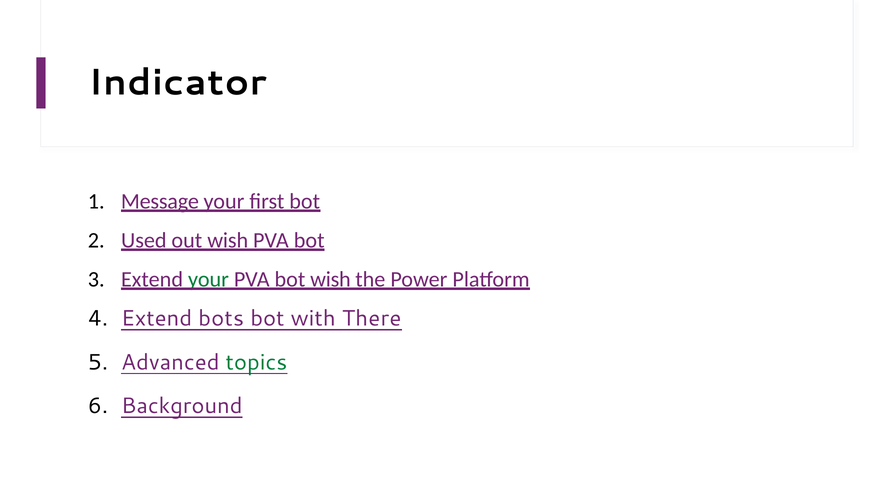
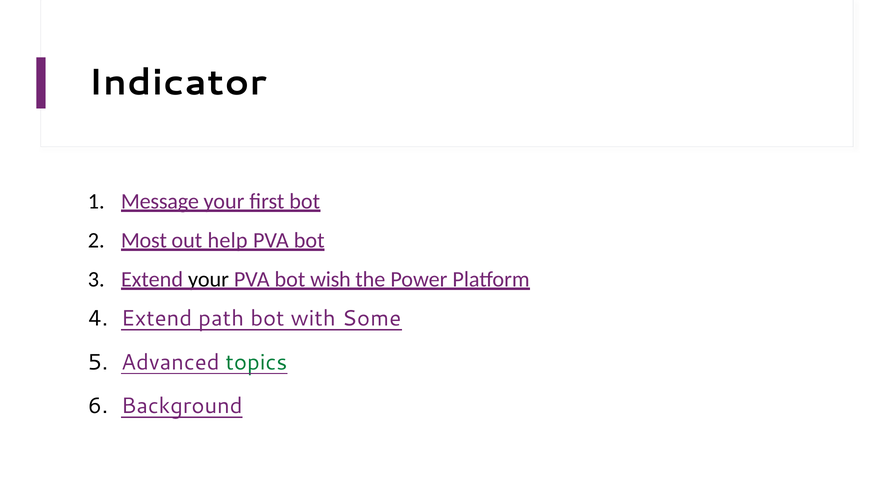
Used: Used -> Most
out wish: wish -> help
your at (208, 279) colour: green -> black
bots: bots -> path
There: There -> Some
